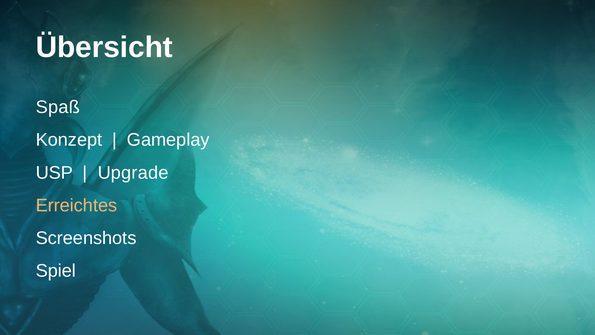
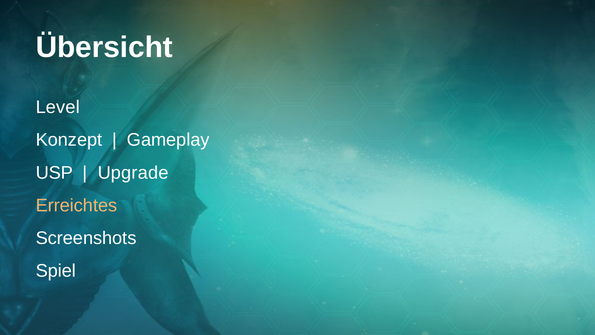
Spaß: Spaß -> Level
